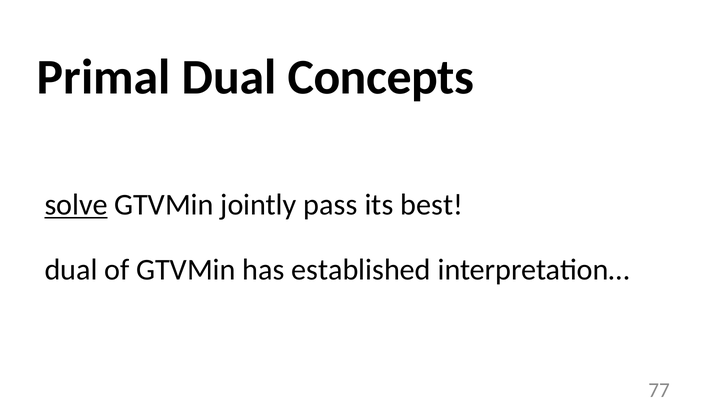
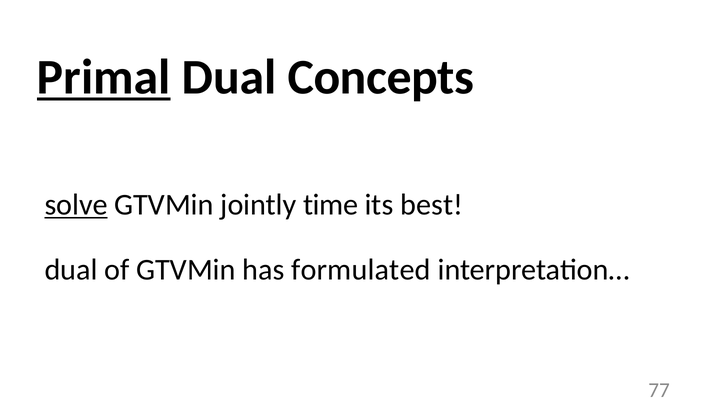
Primal underline: none -> present
pass: pass -> time
established: established -> formulated
